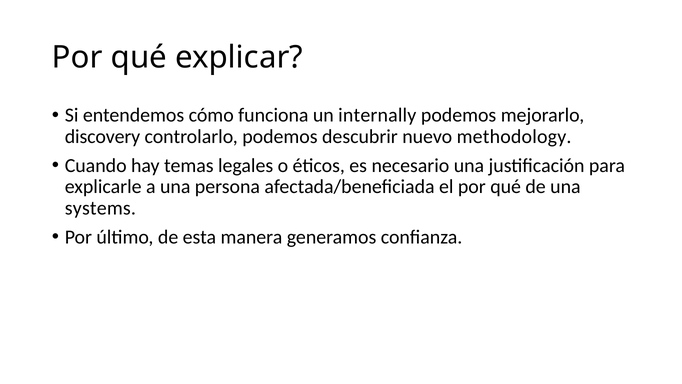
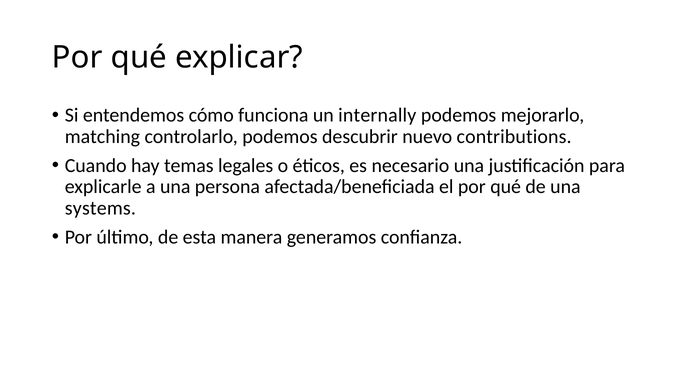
discovery: discovery -> matching
methodology: methodology -> contributions
